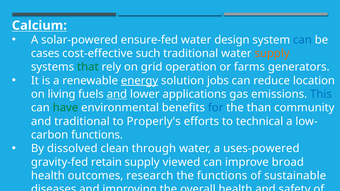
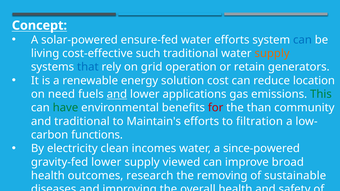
Calcium: Calcium -> Concept
water design: design -> efforts
cases: cases -> living
that colour: green -> blue
farms: farms -> retain
energy underline: present -> none
jobs: jobs -> cost
living: living -> need
This colour: blue -> green
for colour: blue -> red
Properly's: Properly's -> Maintain's
technical: technical -> filtration
dissolved: dissolved -> electricity
through: through -> incomes
uses-powered: uses-powered -> since-powered
gravity-fed retain: retain -> lower
the functions: functions -> removing
